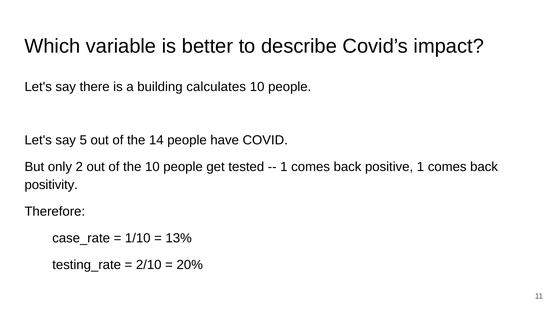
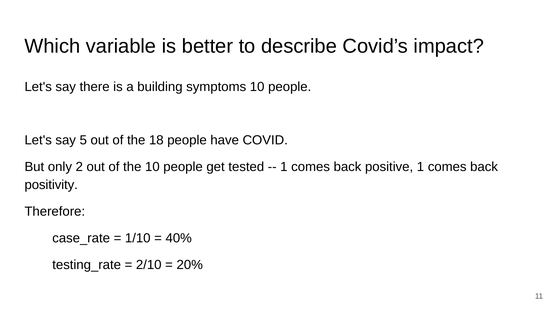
calculates: calculates -> symptoms
14: 14 -> 18
13%: 13% -> 40%
